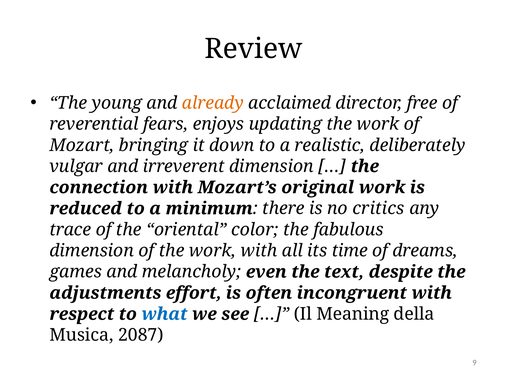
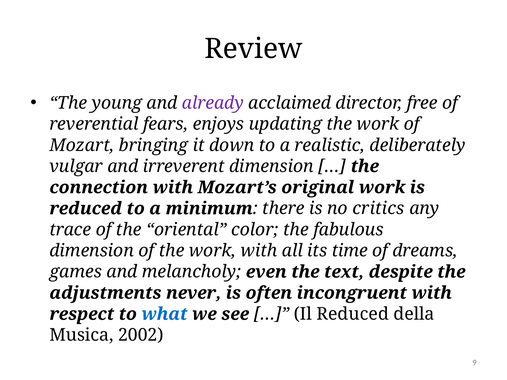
already colour: orange -> purple
effort: effort -> never
Il Meaning: Meaning -> Reduced
2087: 2087 -> 2002
